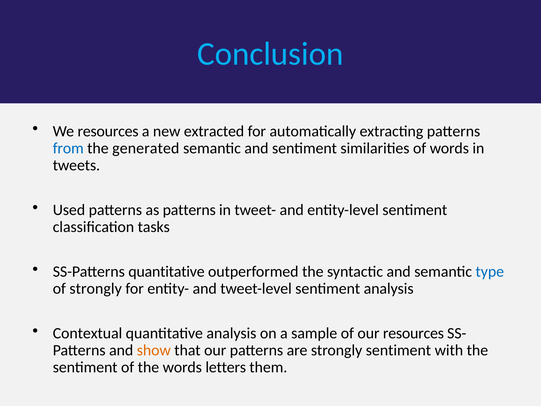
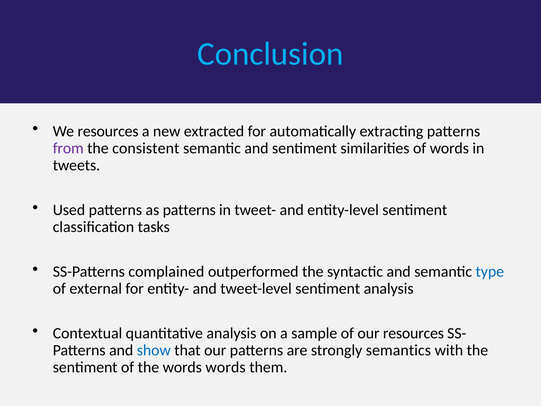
from colour: blue -> purple
generated: generated -> consistent
SS-Patterns quantitative: quantitative -> complained
of strongly: strongly -> external
show colour: orange -> blue
strongly sentiment: sentiment -> semantics
words letters: letters -> words
